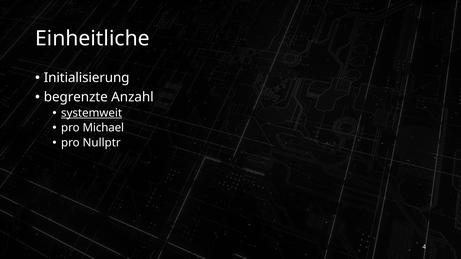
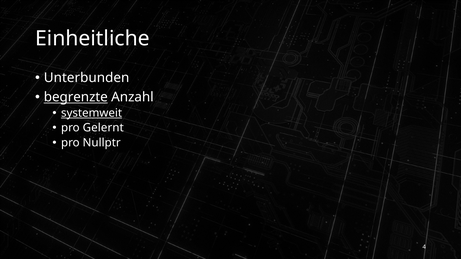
Initialisierung: Initialisierung -> Unterbunden
begrenzte underline: none -> present
Michael: Michael -> Gelernt
